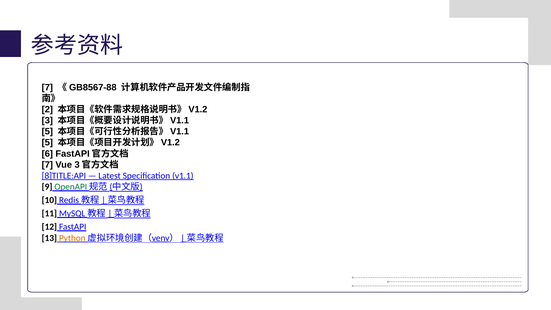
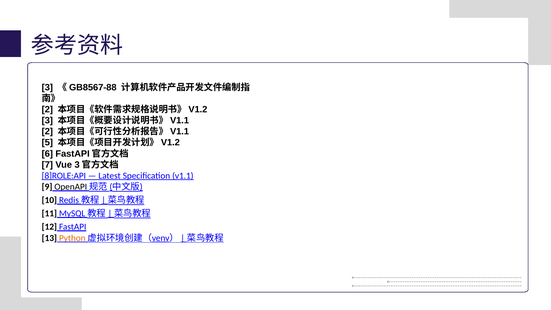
7 at (47, 88): 7 -> 3
5 at (47, 132): 5 -> 2
8]TITLE:API: 8]TITLE:API -> 8]ROLE:API
OpenAPI colour: green -> black
